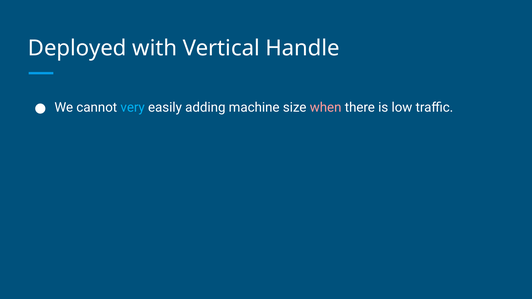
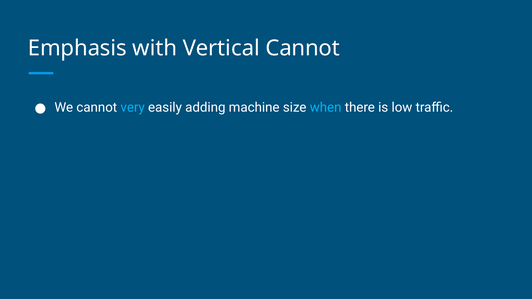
Deployed: Deployed -> Emphasis
Vertical Handle: Handle -> Cannot
when colour: pink -> light blue
